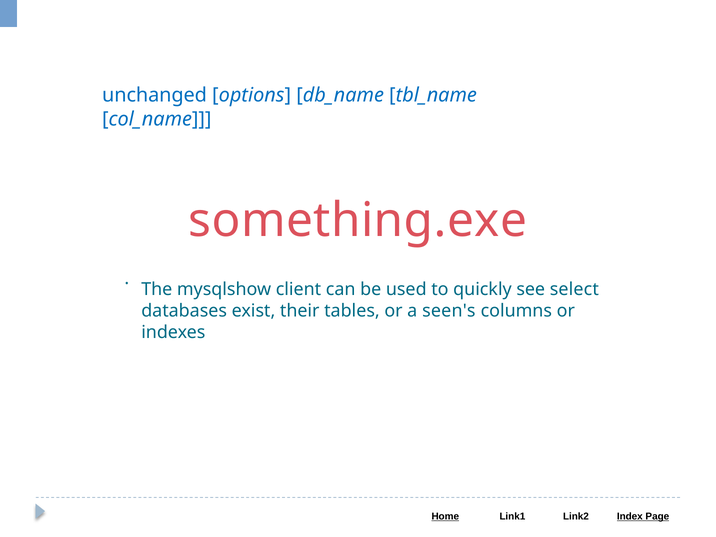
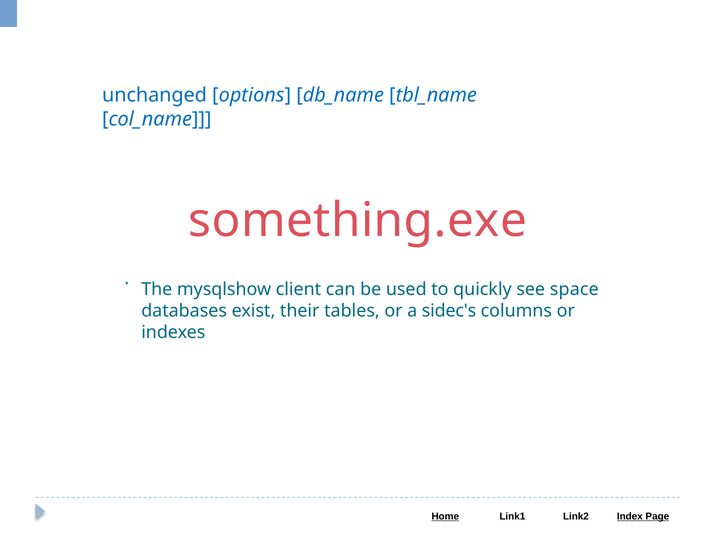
select: select -> space
seen's: seen's -> sidec's
